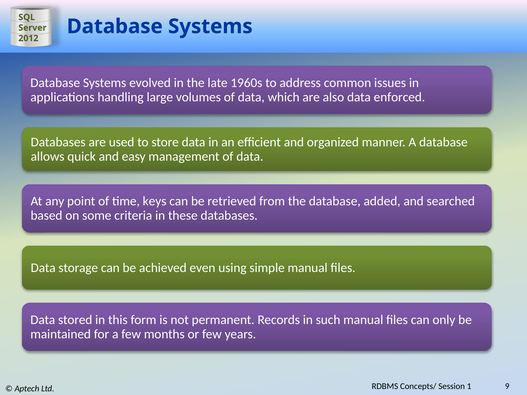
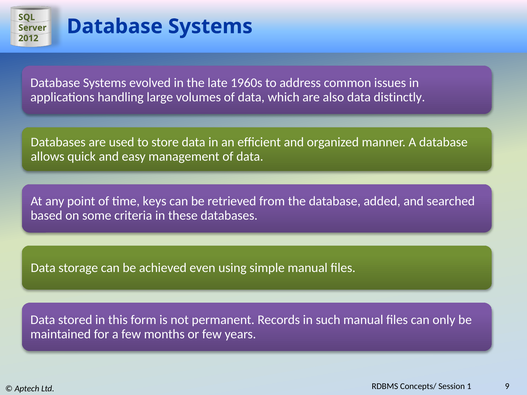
enforced: enforced -> distinctly
